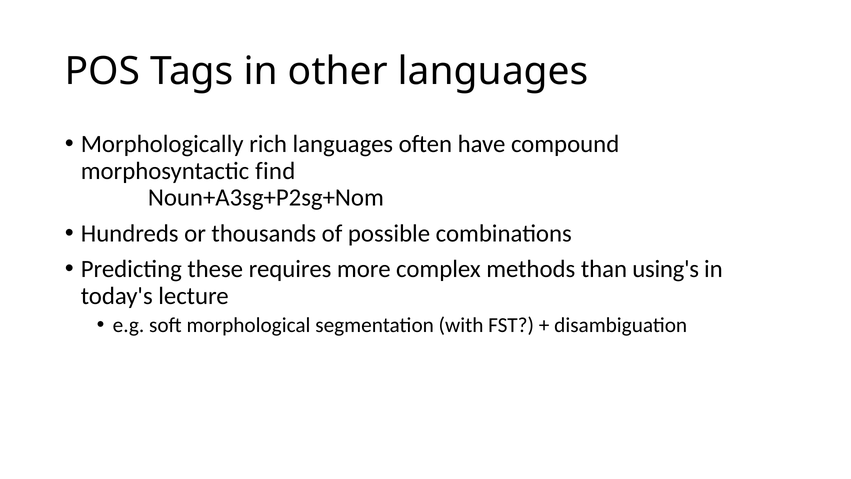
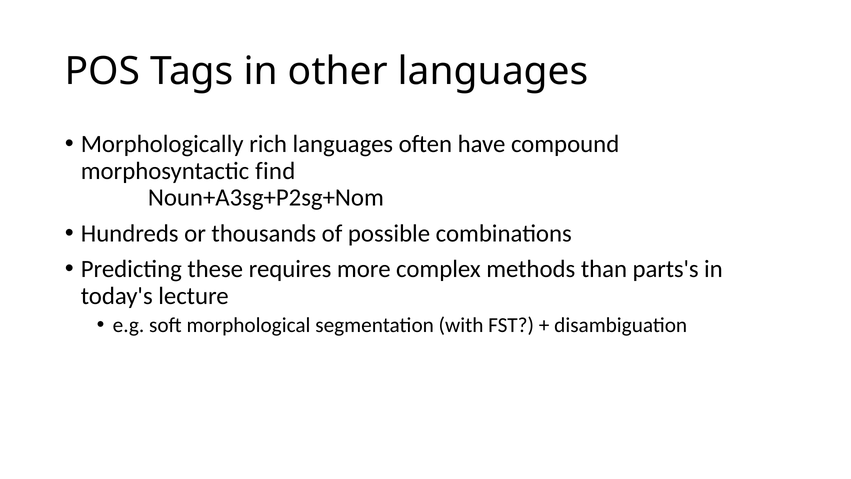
using's: using's -> parts's
